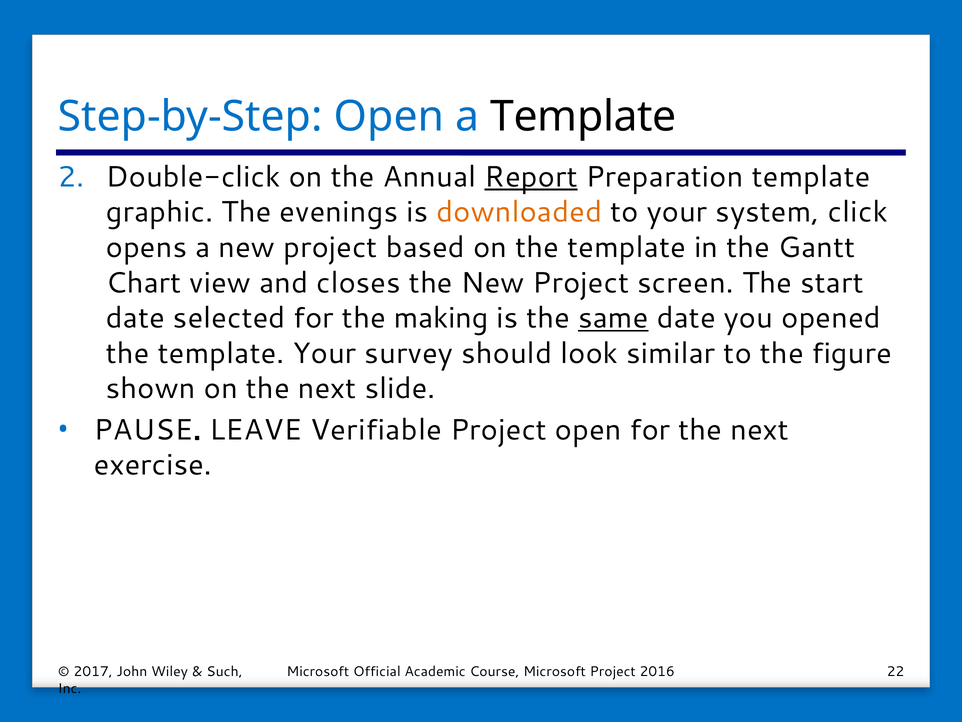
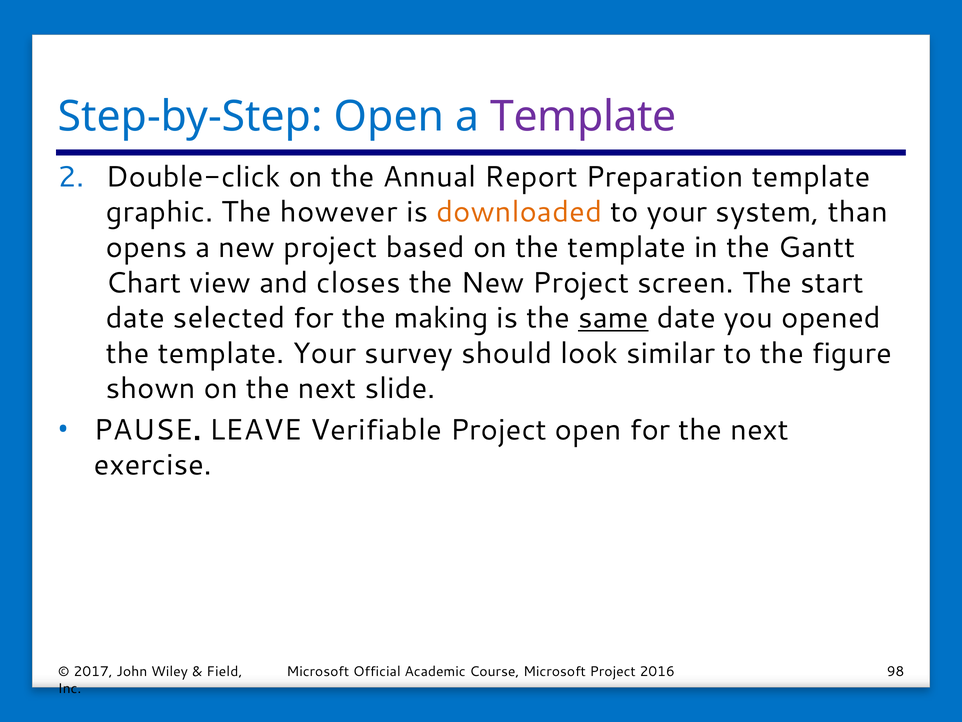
Template at (583, 117) colour: black -> purple
Report underline: present -> none
evenings: evenings -> however
click: click -> than
Such: Such -> Field
22: 22 -> 98
